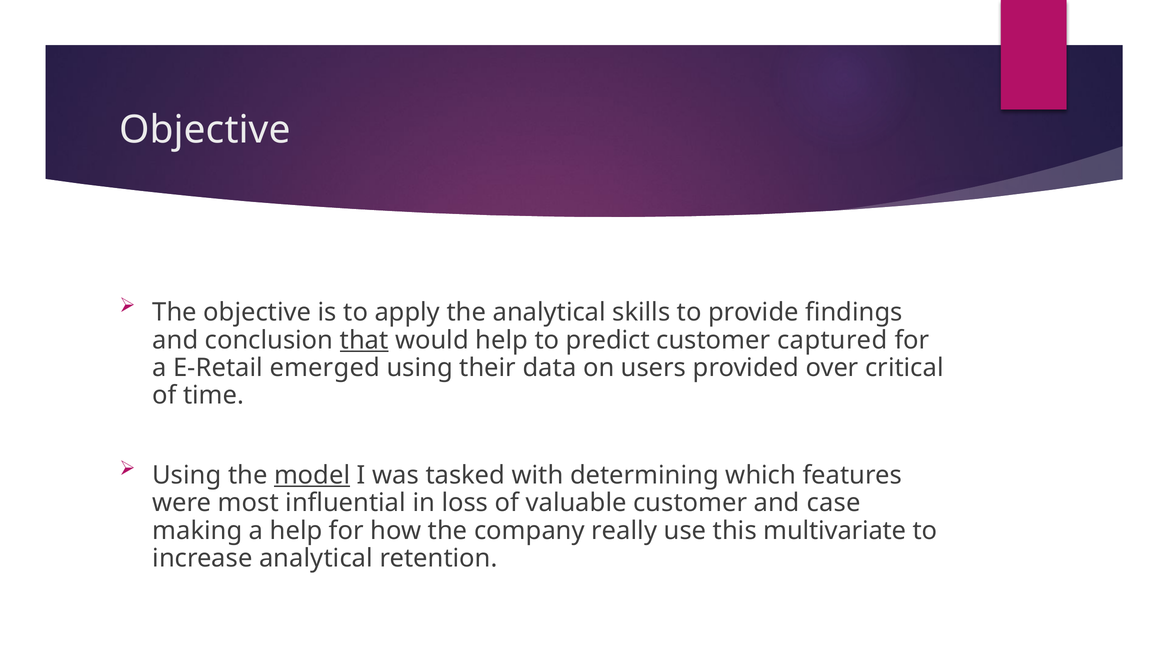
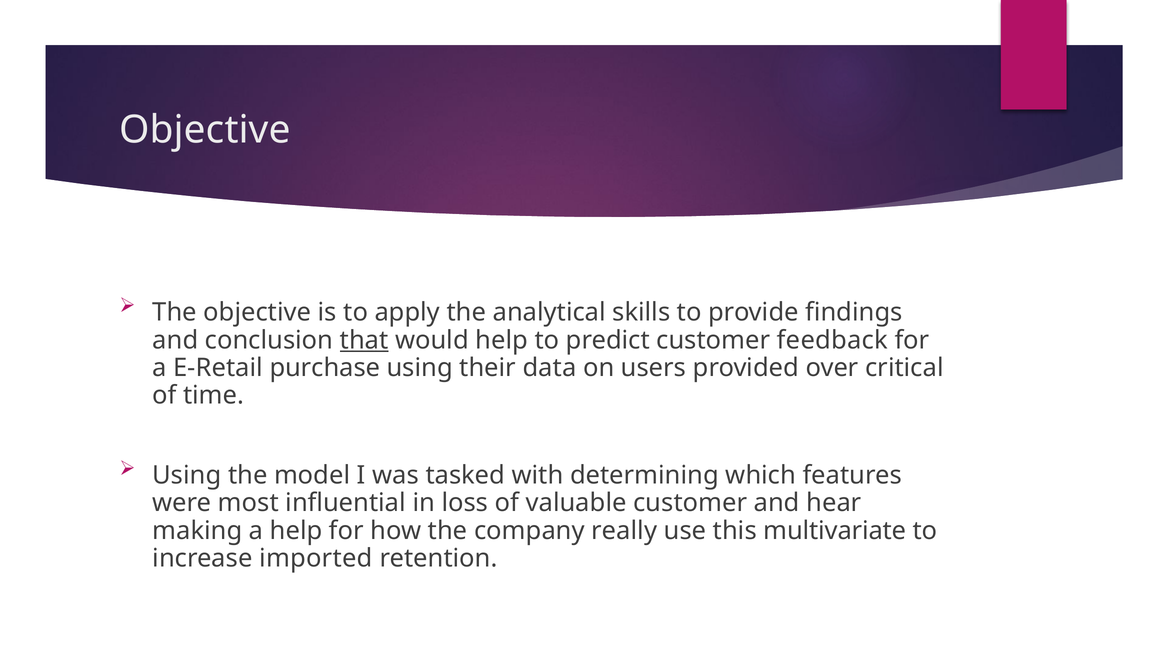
captured: captured -> feedback
emerged: emerged -> purchase
model underline: present -> none
case: case -> hear
increase analytical: analytical -> imported
